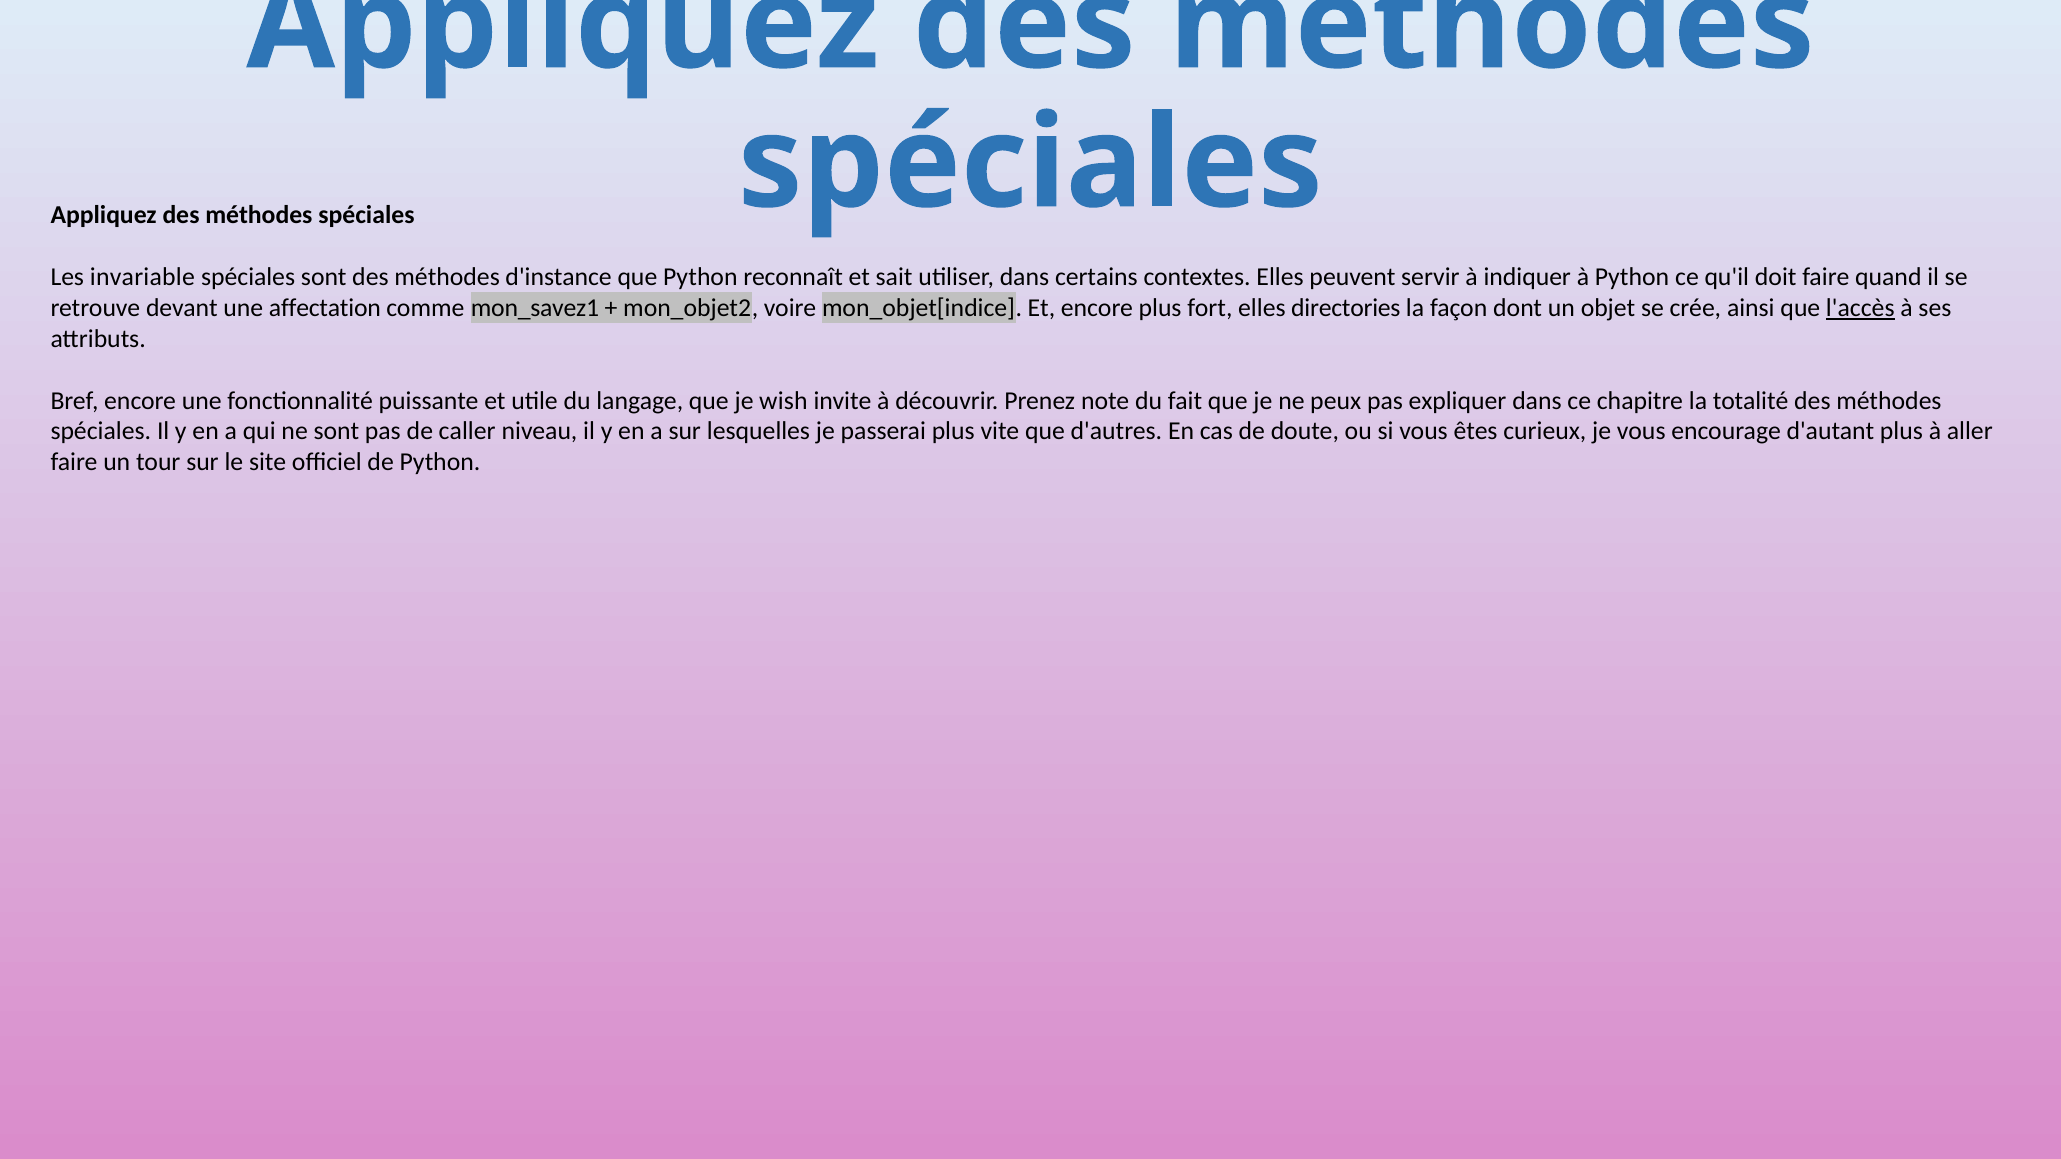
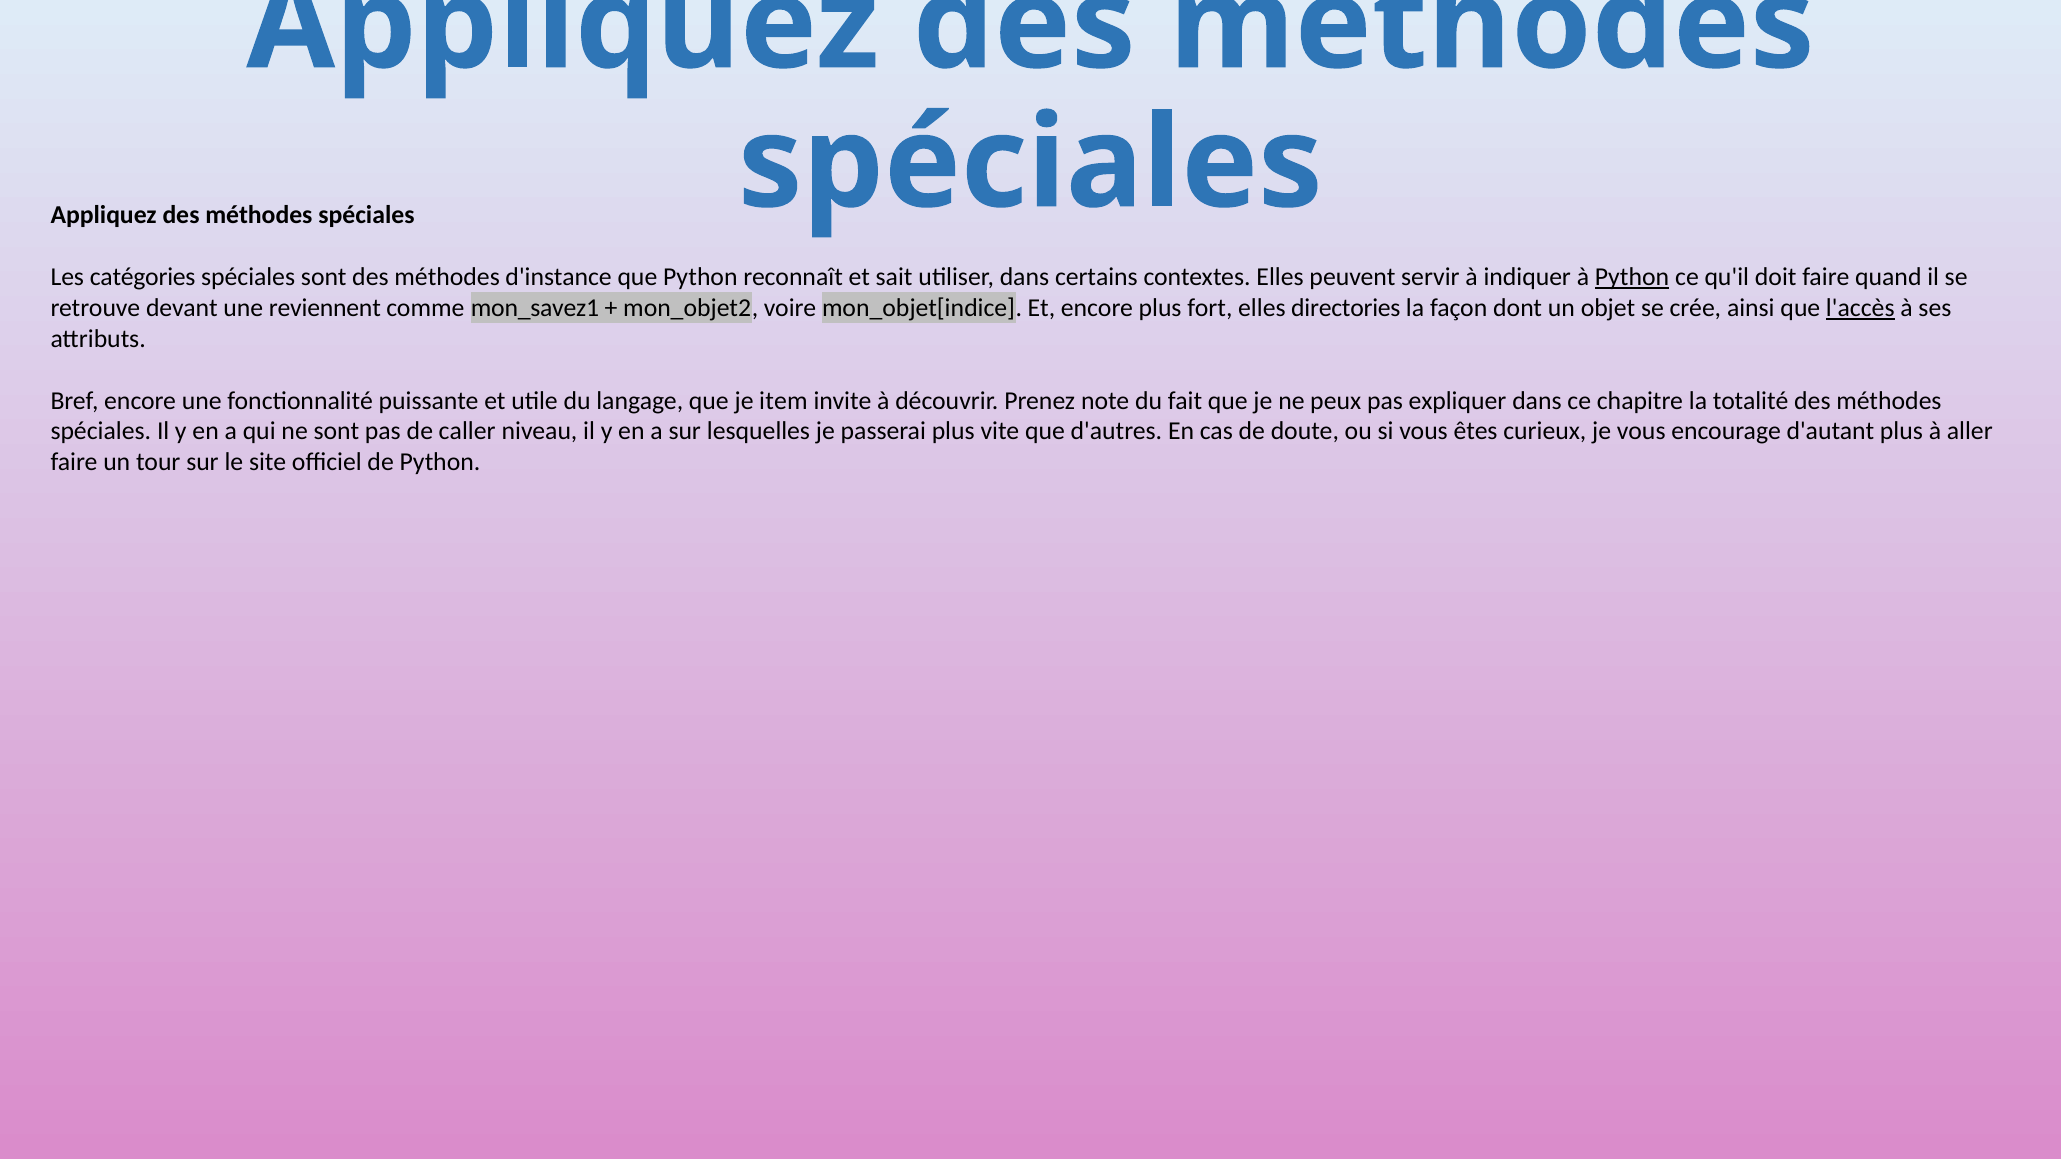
invariable: invariable -> catégories
Python at (1632, 277) underline: none -> present
affectation: affectation -> reviennent
wish: wish -> item
